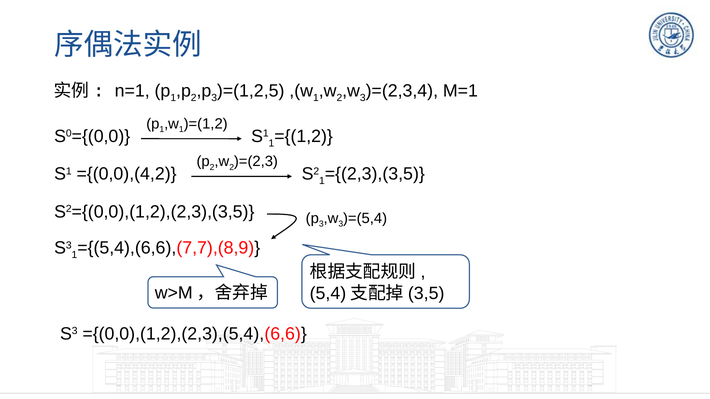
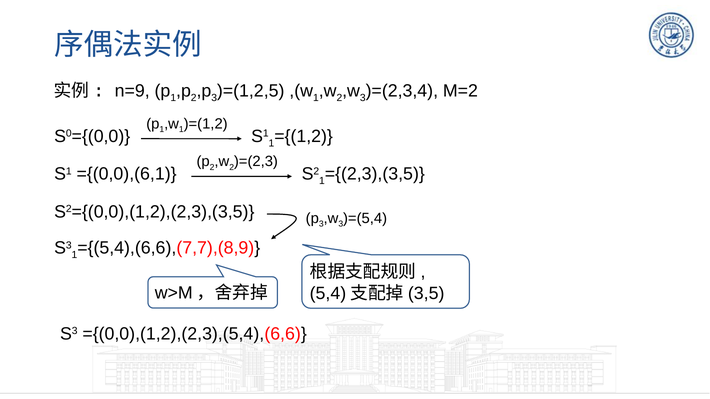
n=1: n=1 -> n=9
M=1: M=1 -> M=2
={(0,0),(4,2: ={(0,0),(4,2 -> ={(0,0),(6,1
